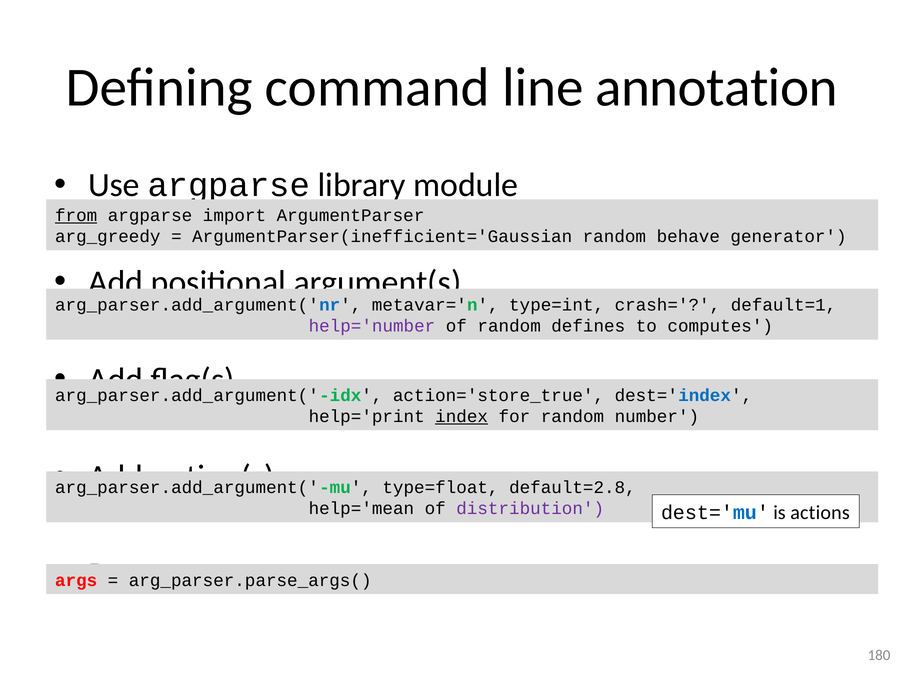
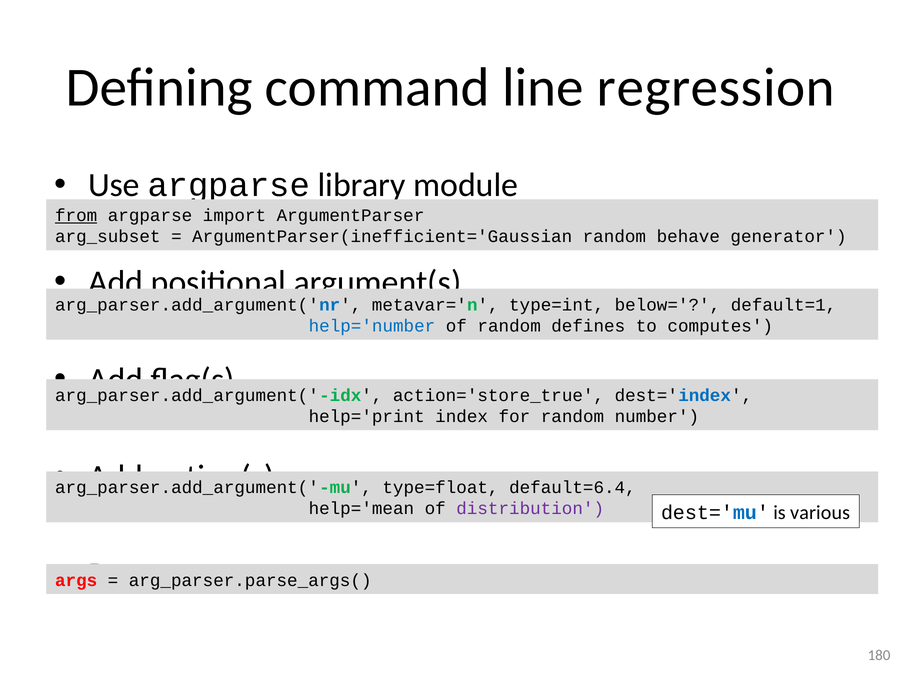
annotation: annotation -> regression
arg_greedy: arg_greedy -> arg_subset
crash=: crash= -> below=
help='number colour: purple -> blue
index underline: present -> none
default=2.8: default=2.8 -> default=6.4
actions: actions -> various
